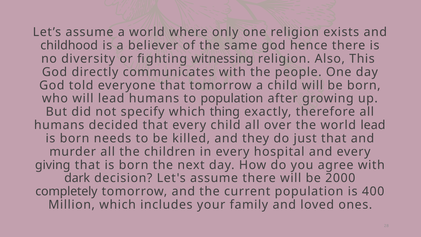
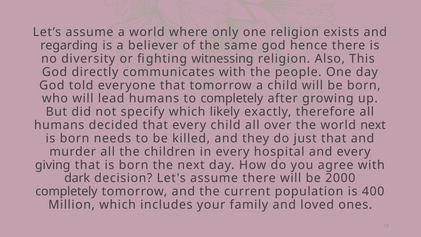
childhood: childhood -> regarding
to population: population -> completely
thing: thing -> likely
world lead: lead -> next
